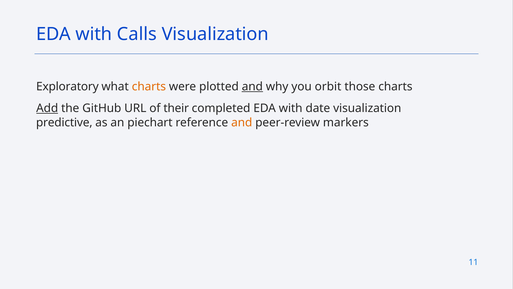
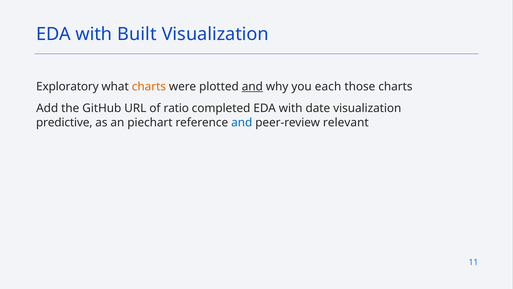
Calls: Calls -> Built
orbit: orbit -> each
Add underline: present -> none
their: their -> ratio
and at (242, 122) colour: orange -> blue
markers: markers -> relevant
